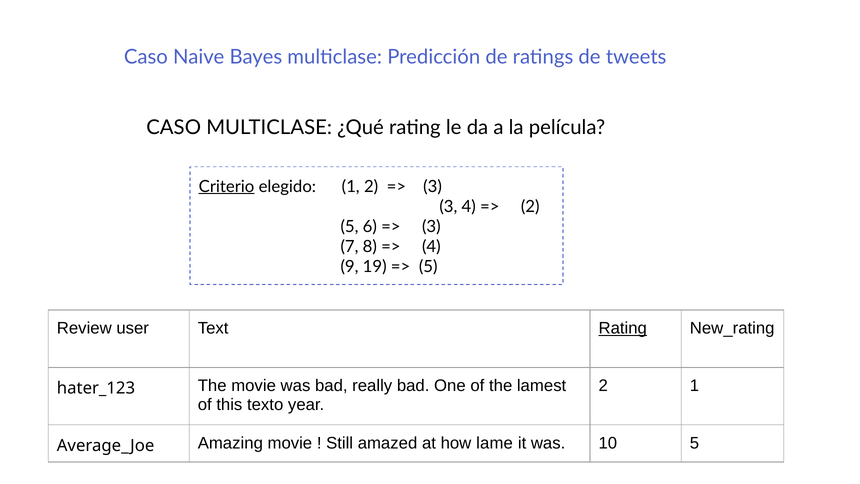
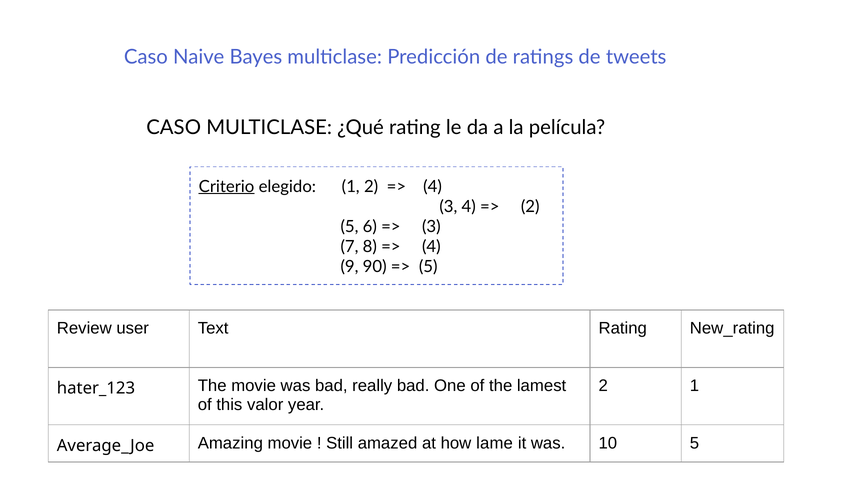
3 at (433, 186): 3 -> 4
19: 19 -> 90
Rating at (623, 328) underline: present -> none
texto: texto -> valor
